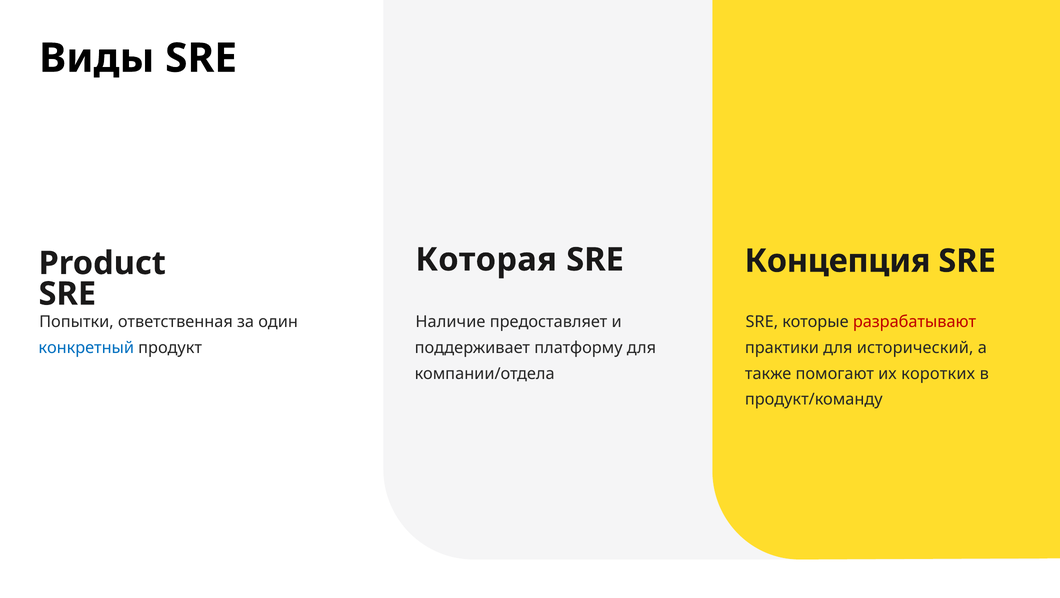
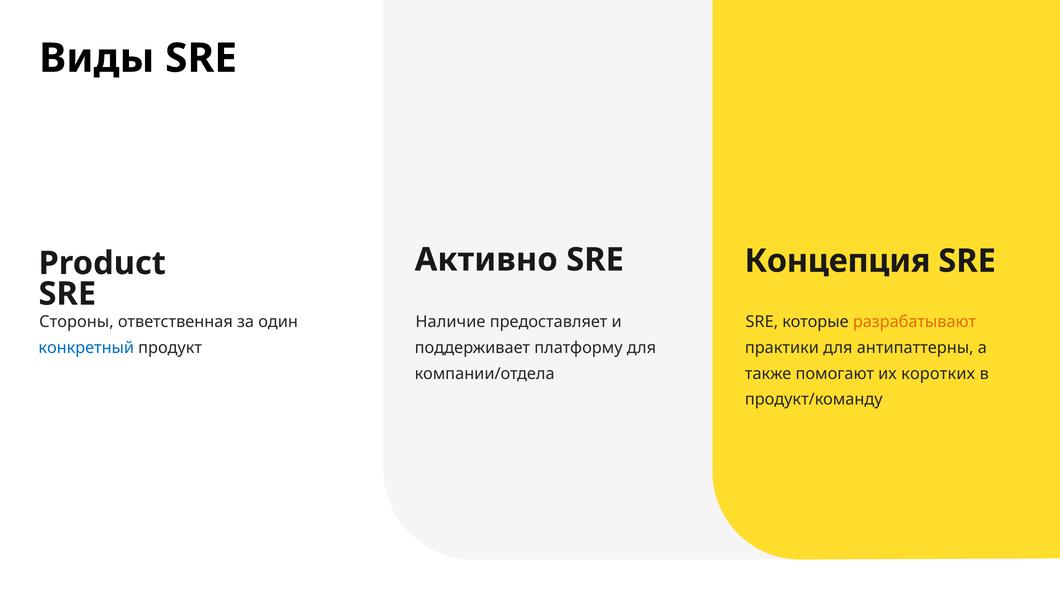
Которая: Которая -> Активно
Попытки: Попытки -> Стороны
разрабатывают colour: red -> orange
исторический: исторический -> антипаттерны
